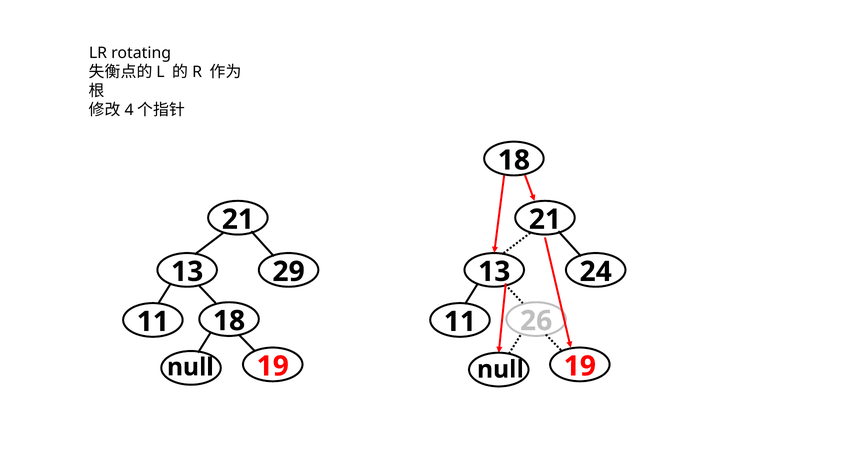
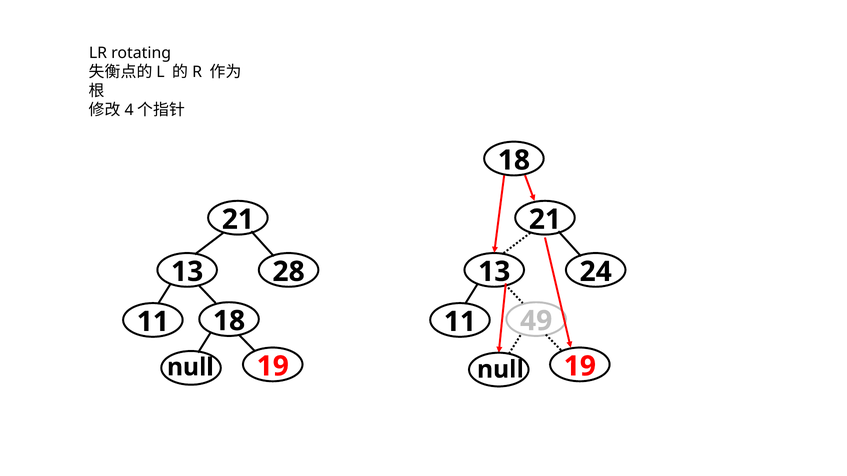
29: 29 -> 28
26: 26 -> 49
